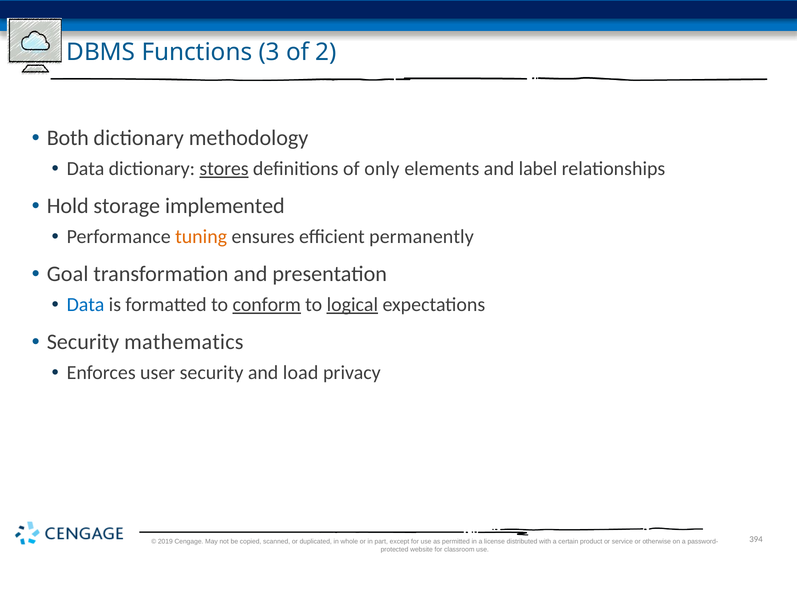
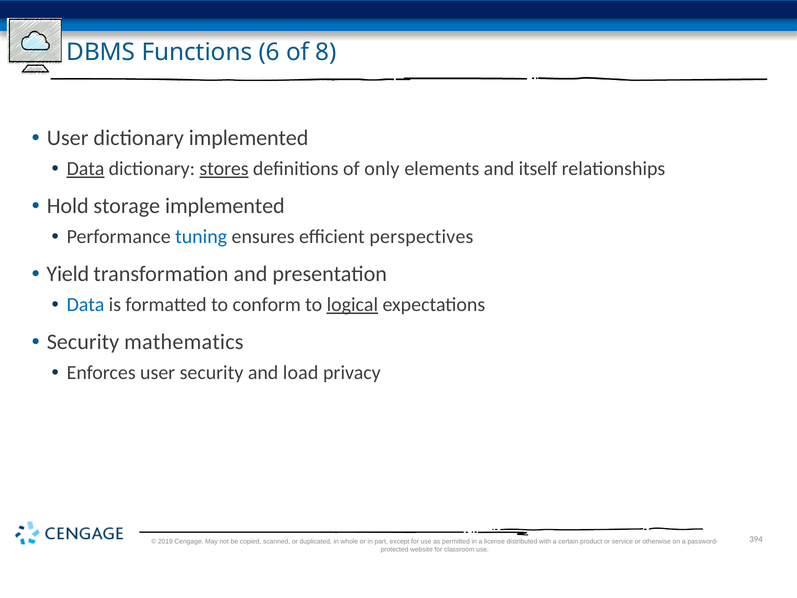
3: 3 -> 6
2: 2 -> 8
Both at (68, 138): Both -> User
dictionary methodology: methodology -> implemented
Data at (86, 169) underline: none -> present
label: label -> itself
tuning colour: orange -> blue
permanently: permanently -> perspectives
Goal: Goal -> Yield
conform underline: present -> none
